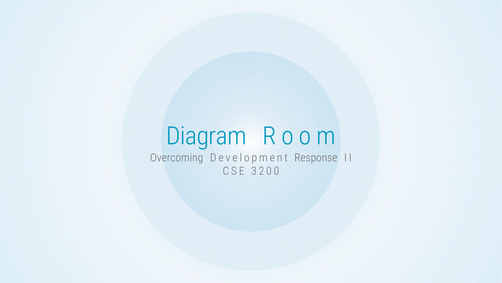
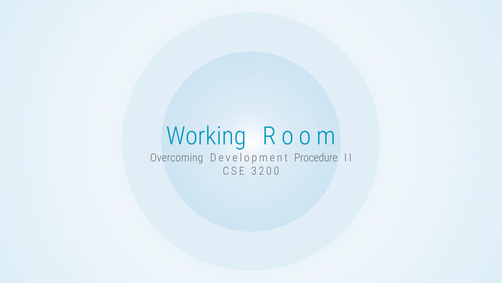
Diagram: Diagram -> Working
Response: Response -> Procedure
